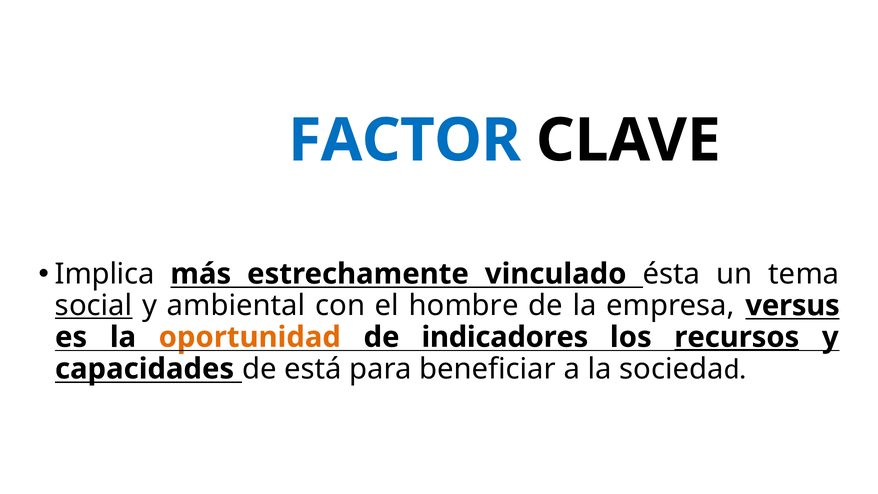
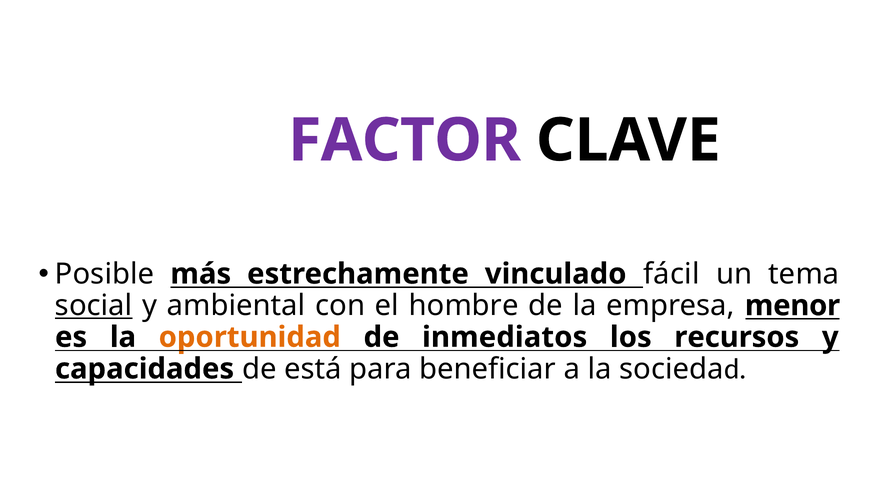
FACTOR colour: blue -> purple
Implica: Implica -> Posible
ésta: ésta -> fácil
versus: versus -> menor
indicadores: indicadores -> inmediatos
recursos underline: present -> none
